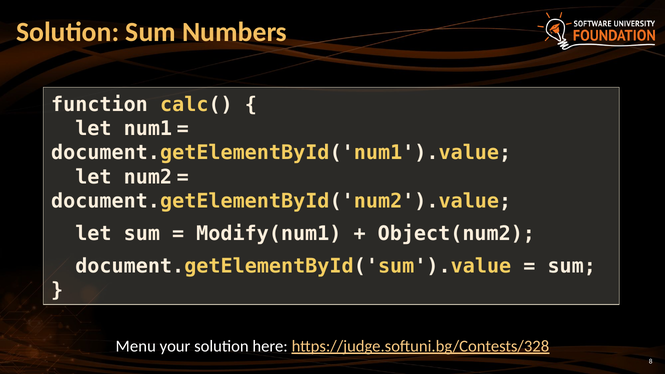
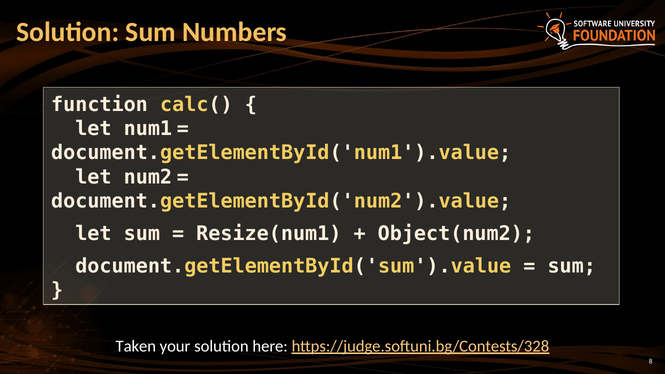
Modify(num1: Modify(num1 -> Resize(num1
Menu: Menu -> Taken
